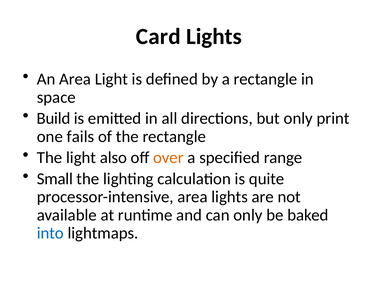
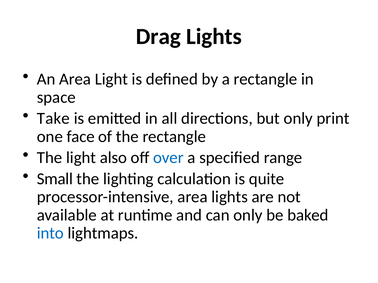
Card: Card -> Drag
Build: Build -> Take
fails: fails -> face
over colour: orange -> blue
